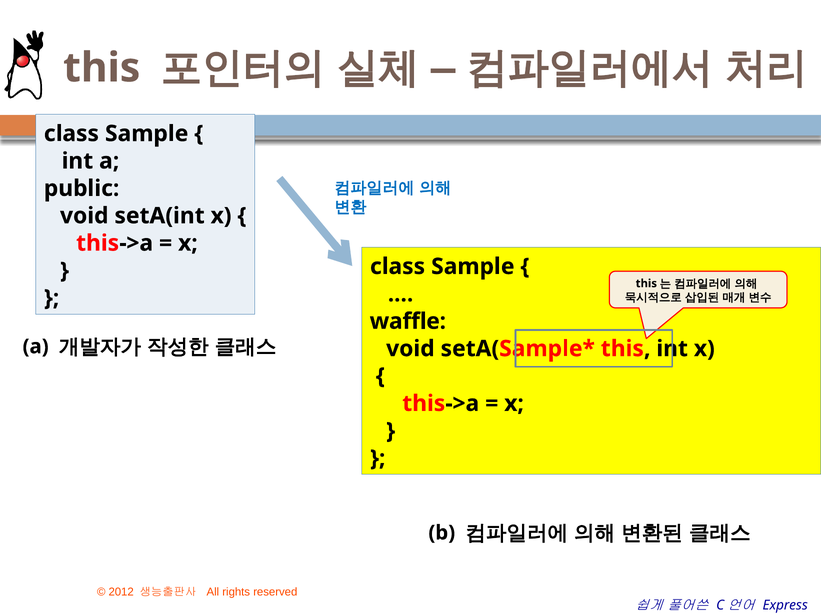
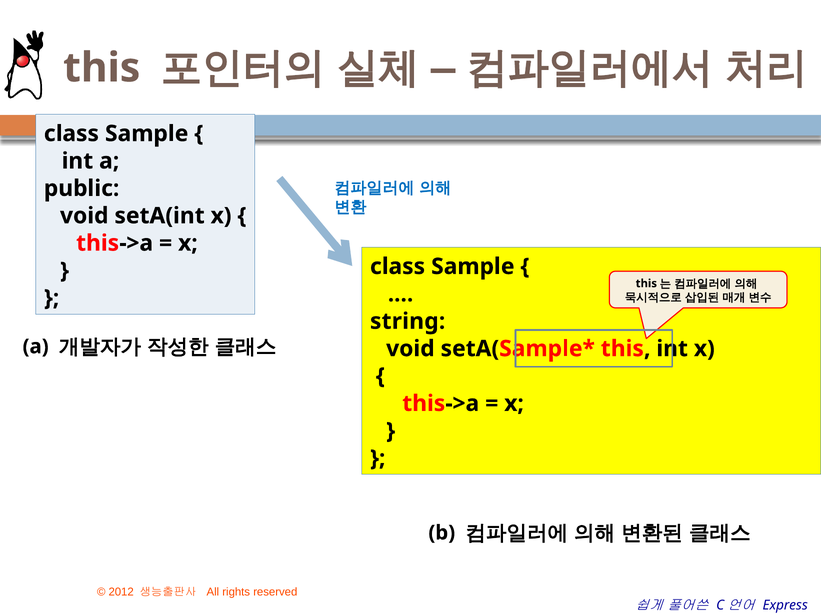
waffle: waffle -> string
